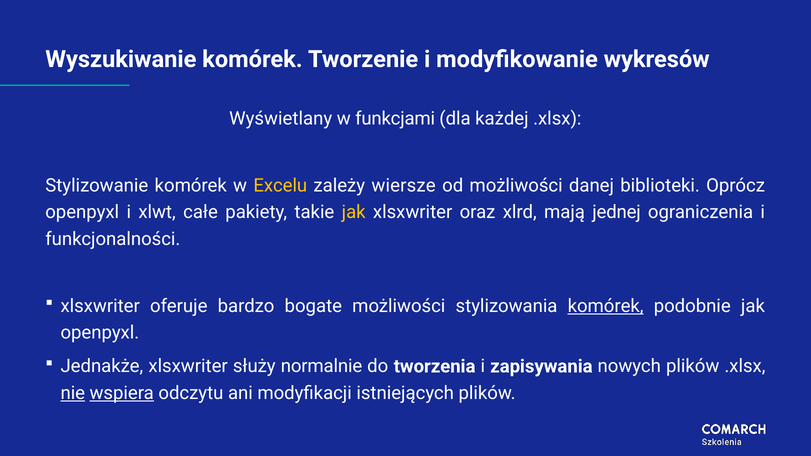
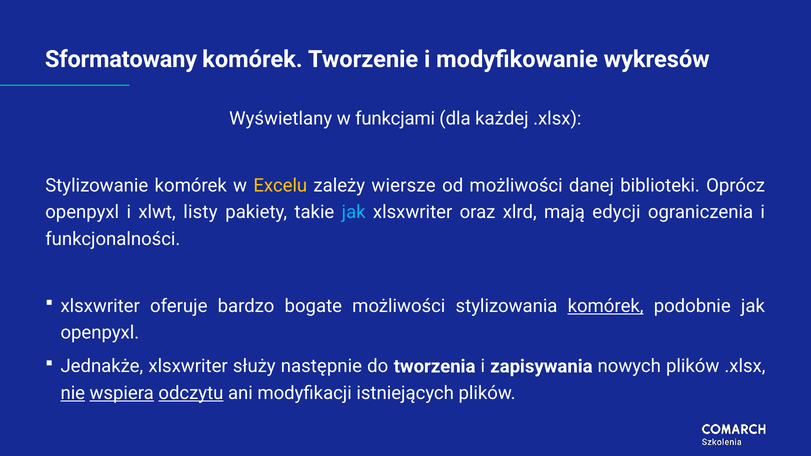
Wyszukiwanie: Wyszukiwanie -> Sformatowany
całe: całe -> listy
jak at (354, 212) colour: yellow -> light blue
jednej: jednej -> edycji
normalnie: normalnie -> następnie
odczytu underline: none -> present
